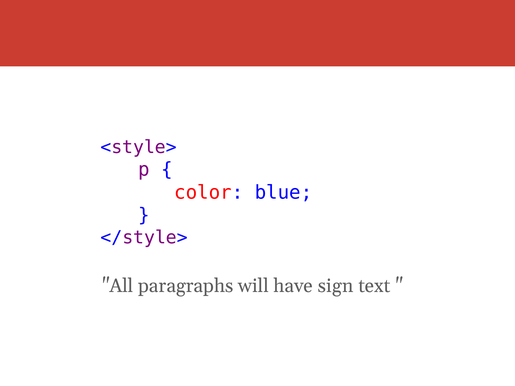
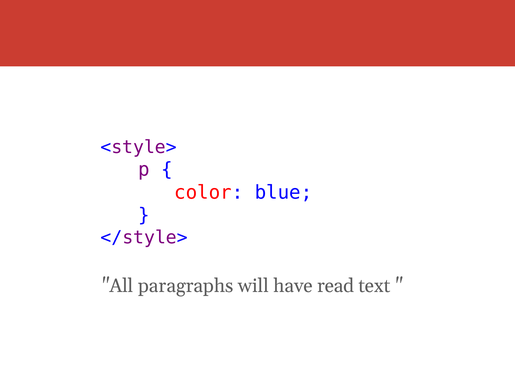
sign: sign -> read
